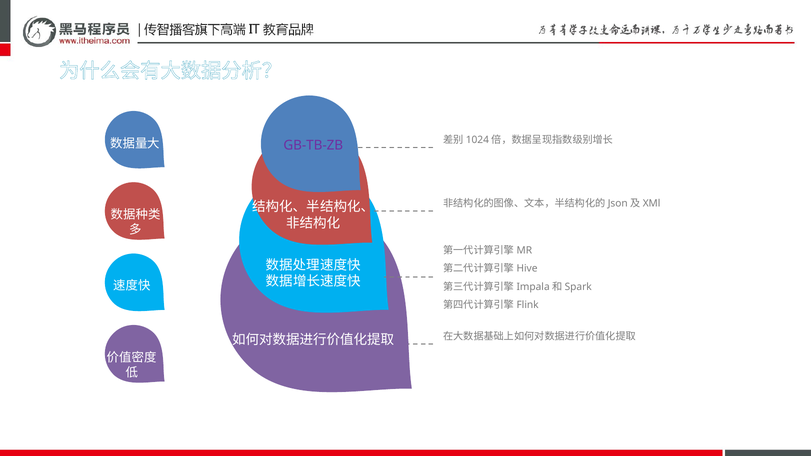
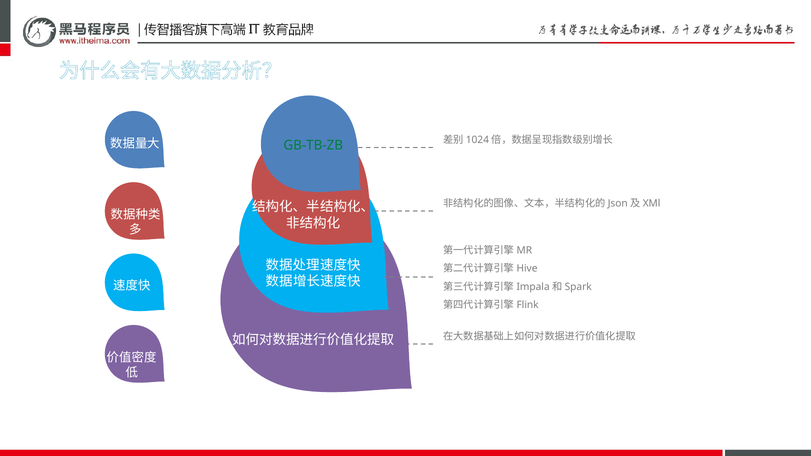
GB-TB-ZB colour: purple -> green
